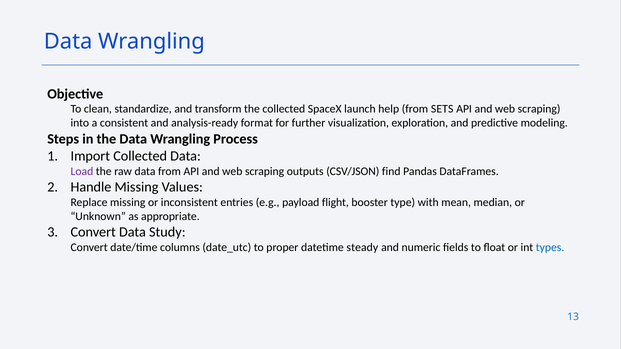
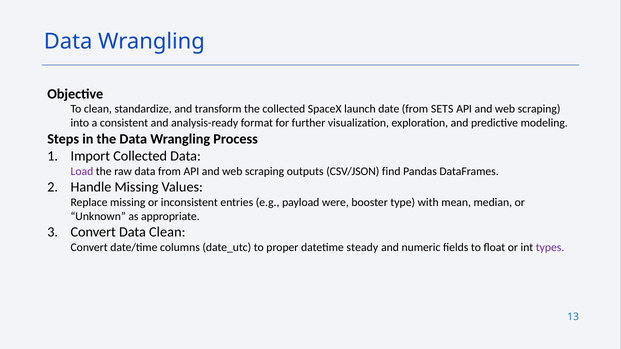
help: help -> date
flight: flight -> were
Data Study: Study -> Clean
types colour: blue -> purple
